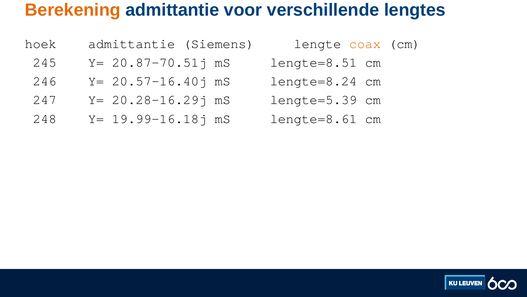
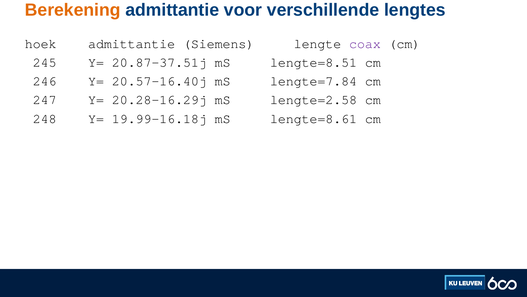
coax colour: orange -> purple
20.87-70.51j: 20.87-70.51j -> 20.87-37.51j
lengte=8.24: lengte=8.24 -> lengte=7.84
lengte=5.39: lengte=5.39 -> lengte=2.58
